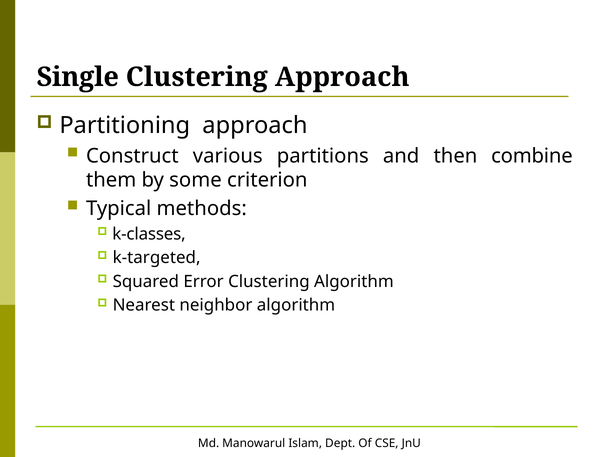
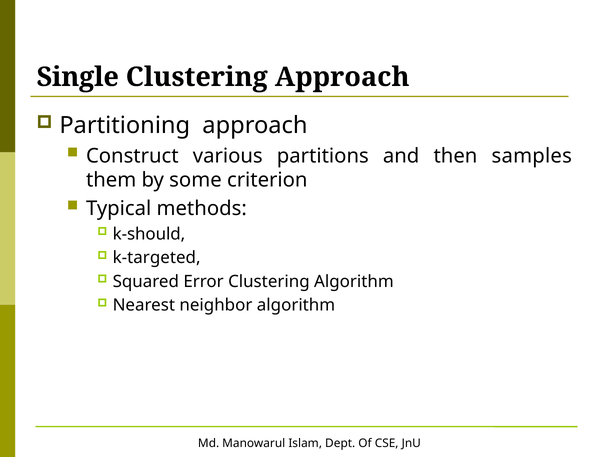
combine: combine -> samples
k-classes: k-classes -> k-should
